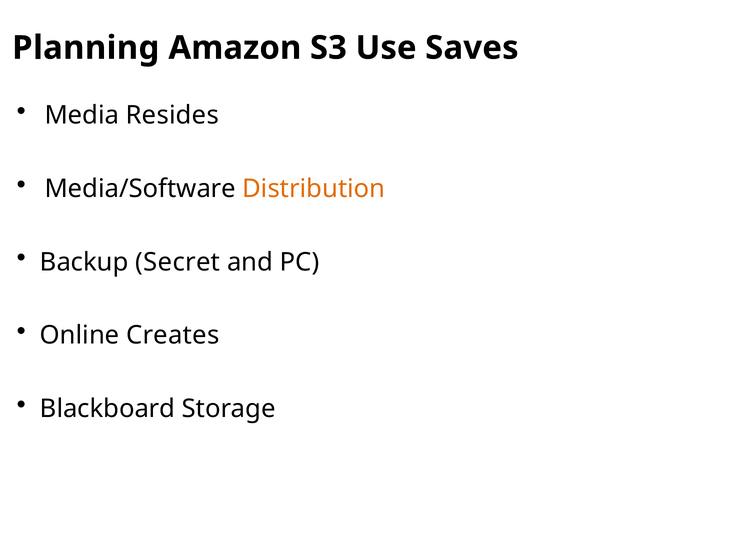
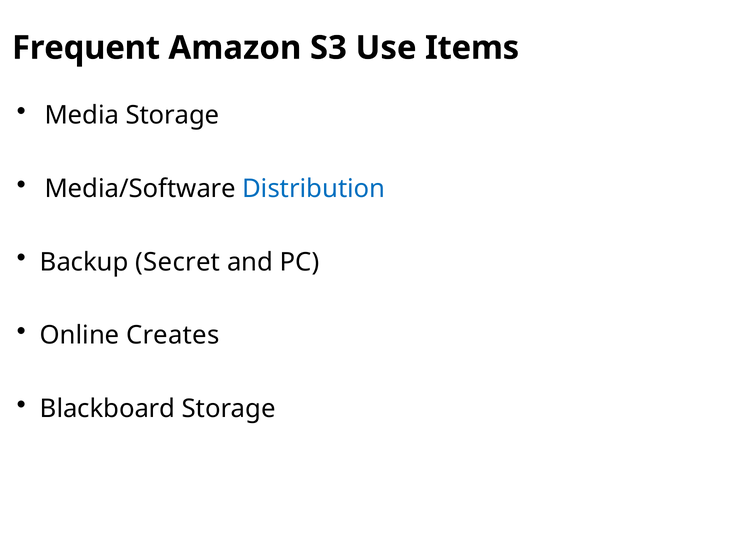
Planning: Planning -> Frequent
Saves: Saves -> Items
Media Resides: Resides -> Storage
Distribution colour: orange -> blue
